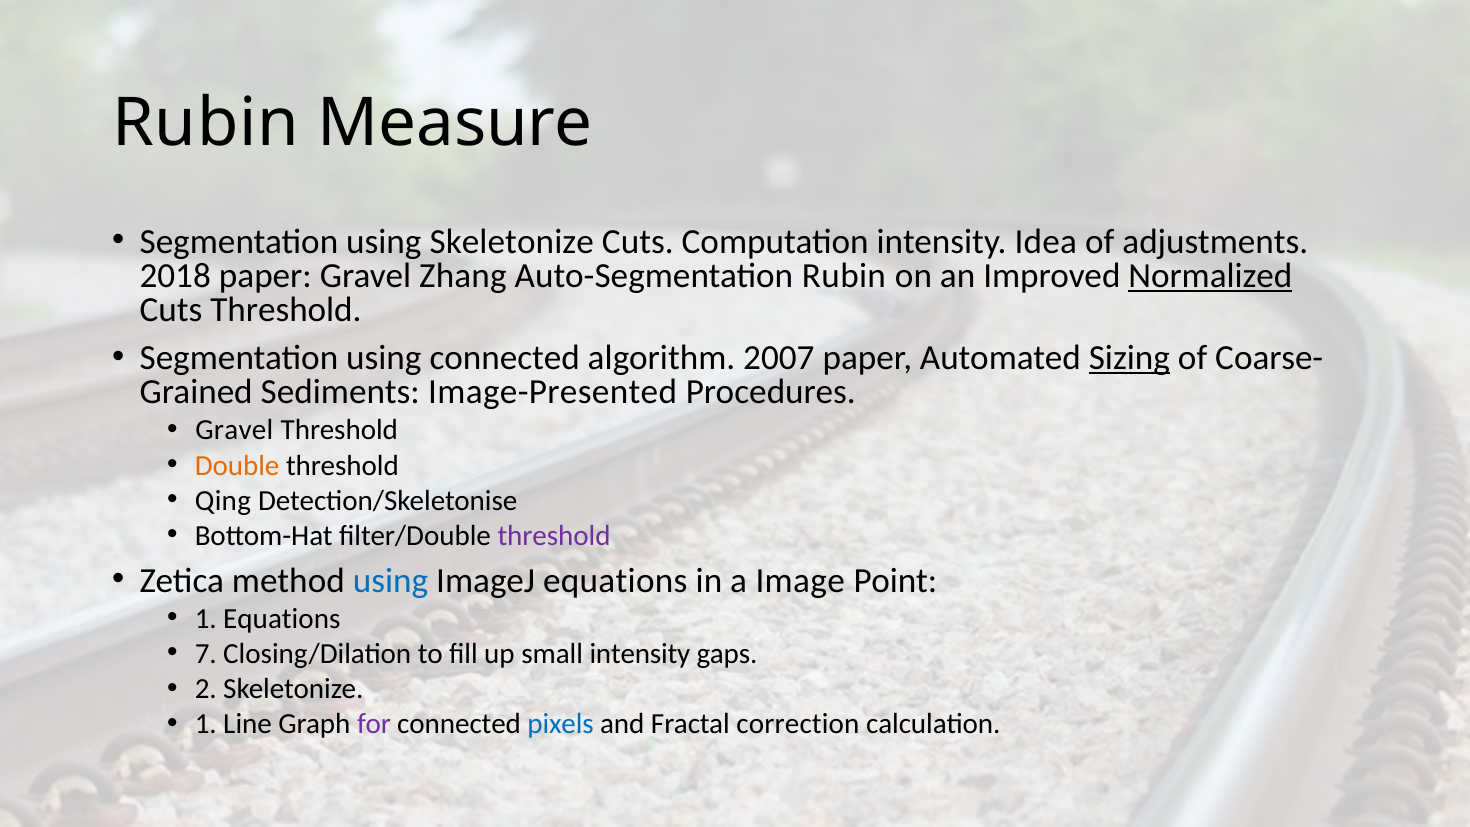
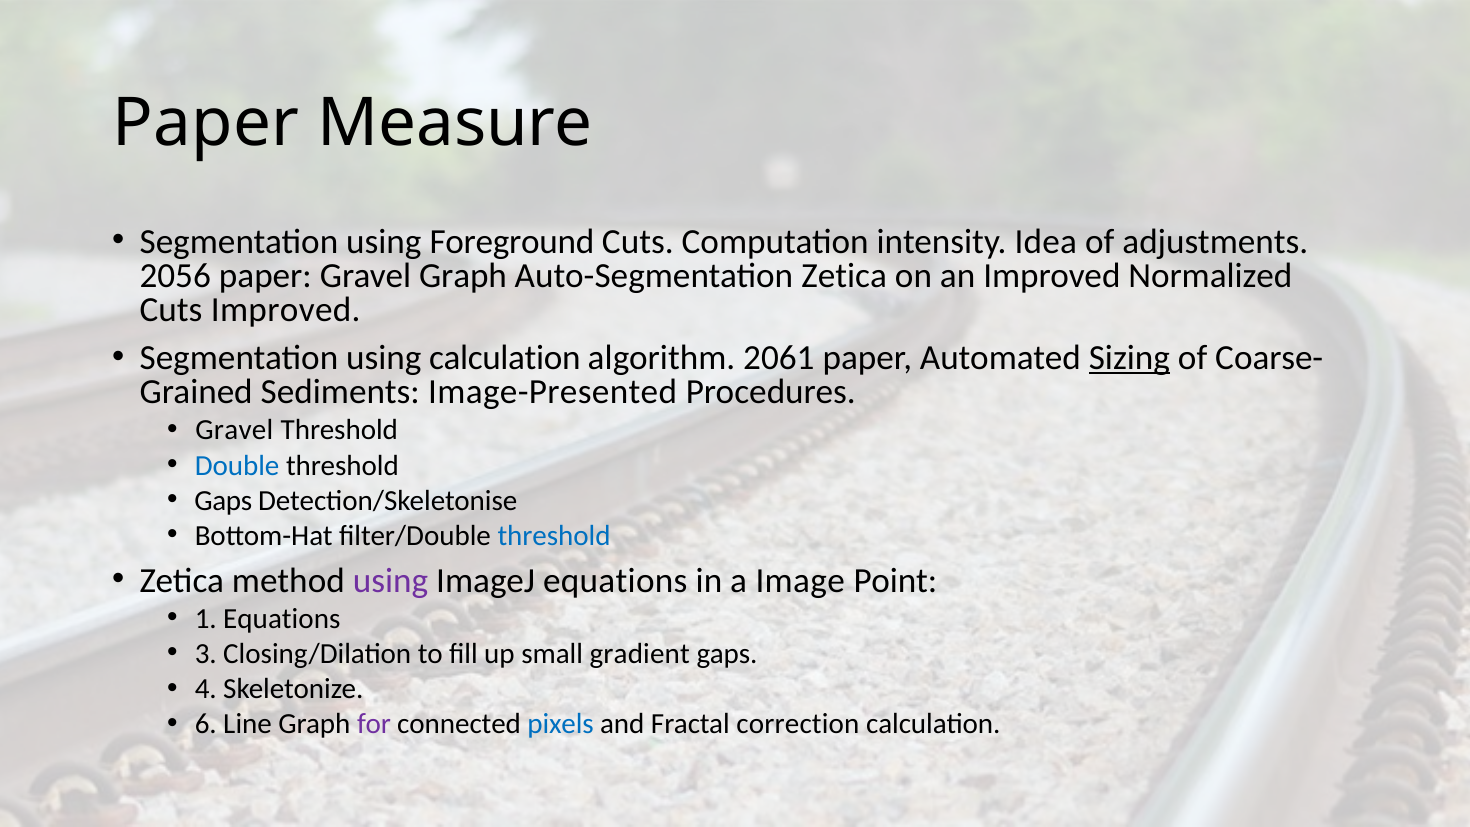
Rubin at (206, 123): Rubin -> Paper
using Skeletonize: Skeletonize -> Foreground
2018: 2018 -> 2056
Gravel Zhang: Zhang -> Graph
Auto-Segmentation Rubin: Rubin -> Zetica
Normalized underline: present -> none
Cuts Threshold: Threshold -> Improved
using connected: connected -> calculation
2007: 2007 -> 2061
Double colour: orange -> blue
Qing at (223, 501): Qing -> Gaps
threshold at (554, 536) colour: purple -> blue
using at (390, 580) colour: blue -> purple
7: 7 -> 3
small intensity: intensity -> gradient
2: 2 -> 4
1 at (206, 724): 1 -> 6
